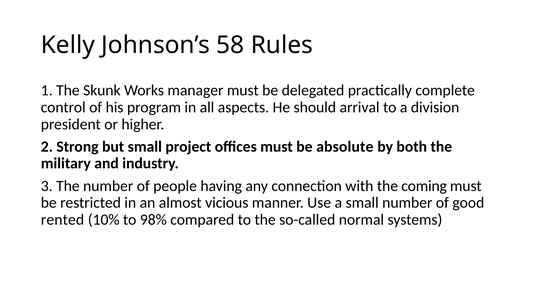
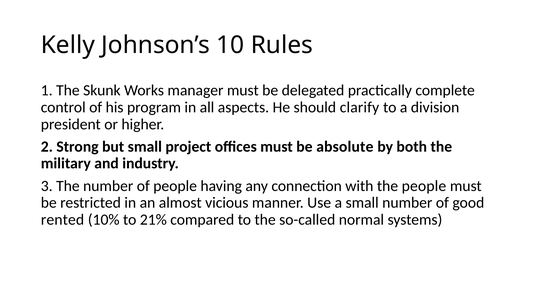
58: 58 -> 10
arrival: arrival -> clarify
the coming: coming -> people
98%: 98% -> 21%
